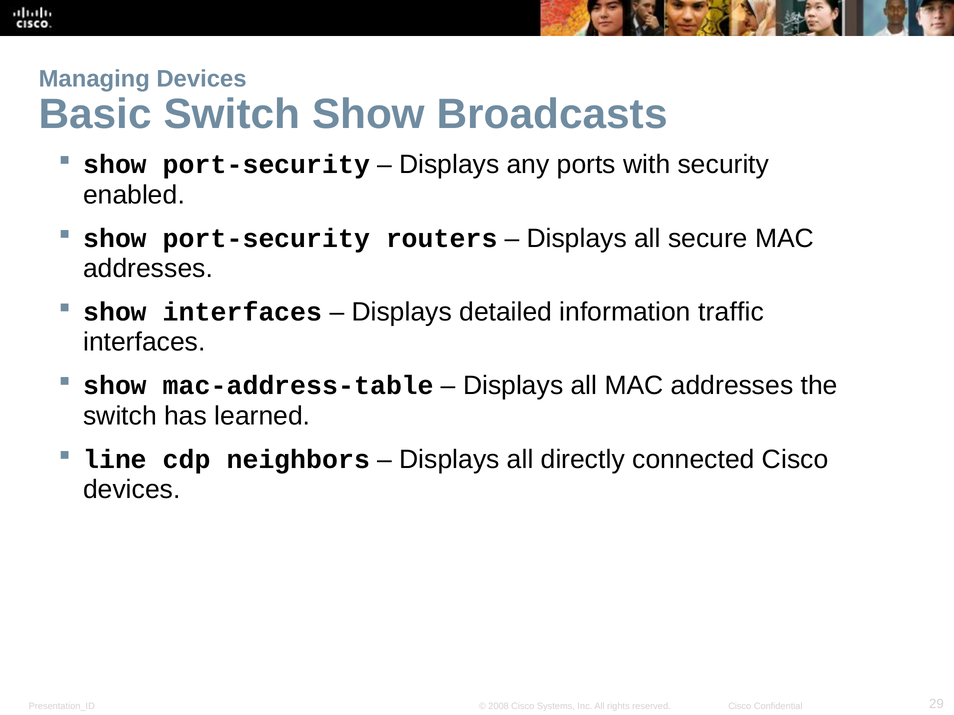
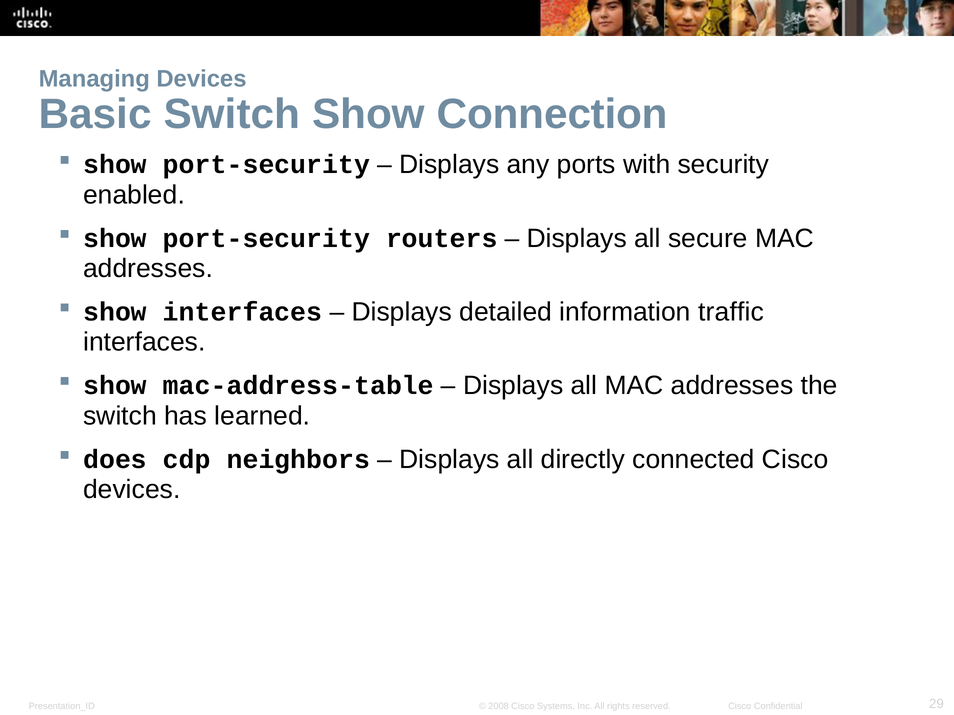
Broadcasts: Broadcasts -> Connection
line: line -> does
